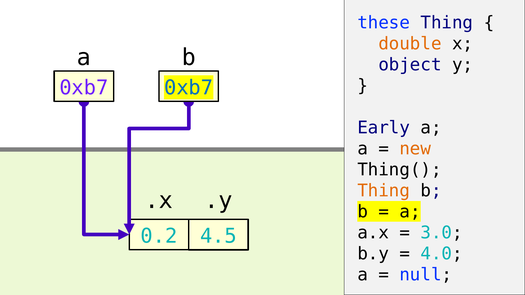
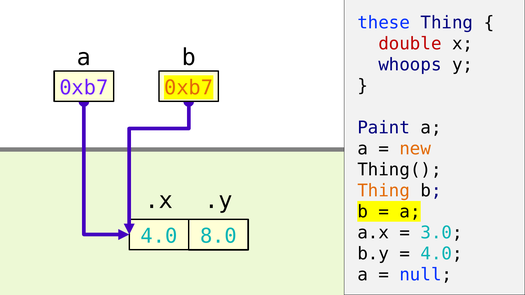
double colour: orange -> red
object: object -> whoops
0xb7 at (189, 88) colour: blue -> orange
Early: Early -> Paint
0.2 at (159, 236): 0.2 -> 4.0
4.5: 4.5 -> 8.0
